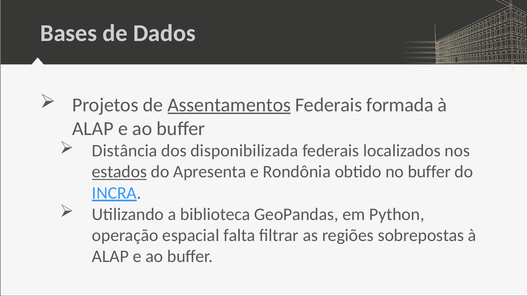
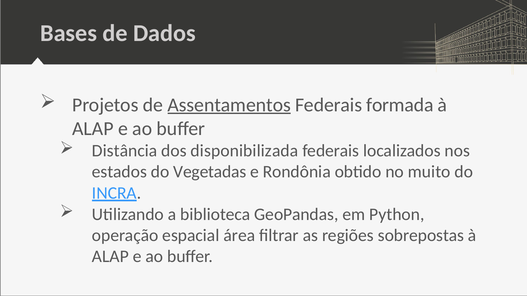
estados underline: present -> none
Apresenta: Apresenta -> Vegetadas
no buffer: buffer -> muito
falta: falta -> área
